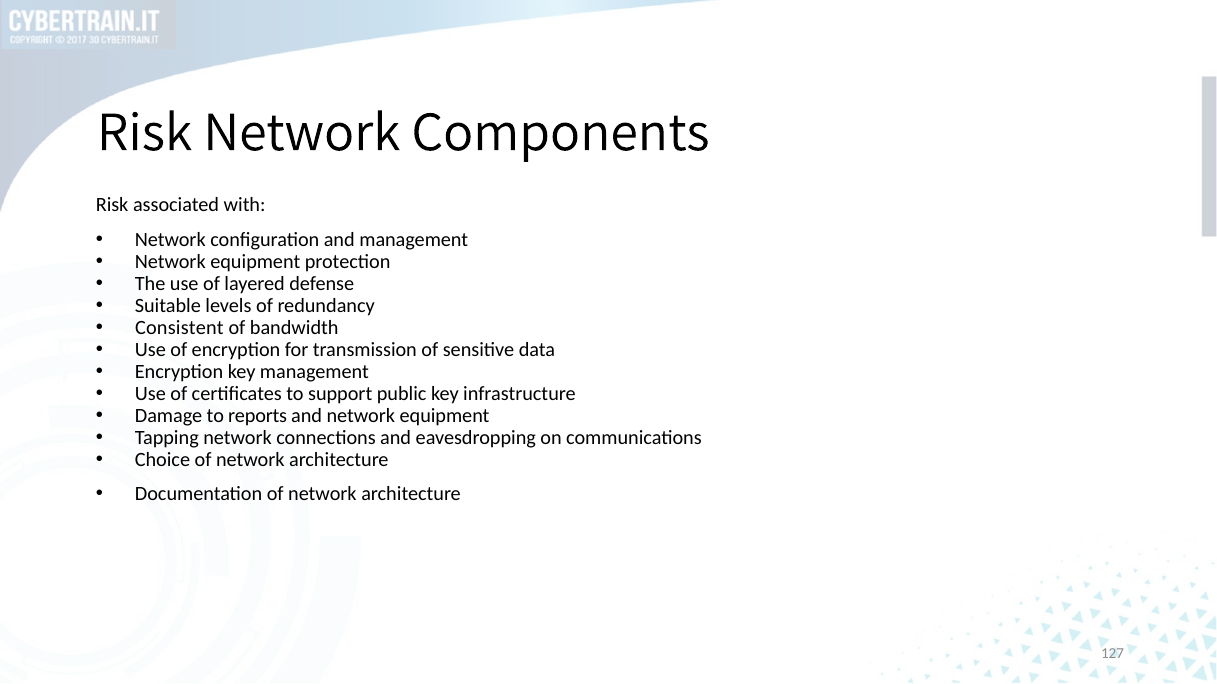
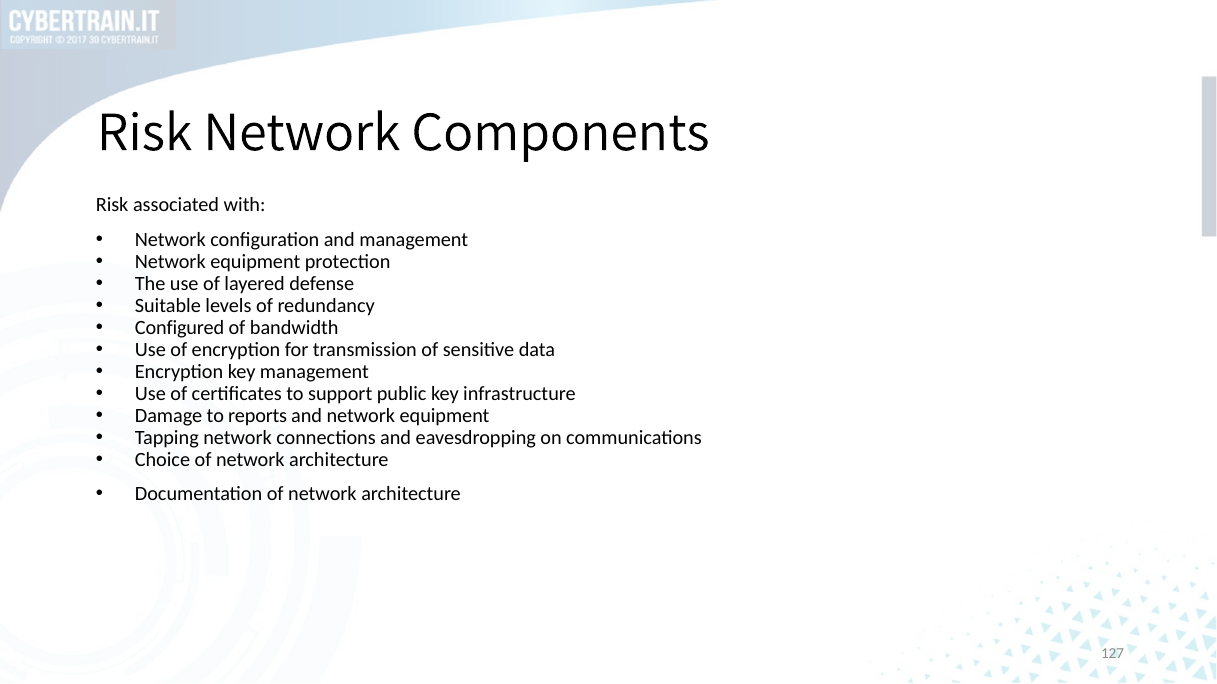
Consistent: Consistent -> Configured
